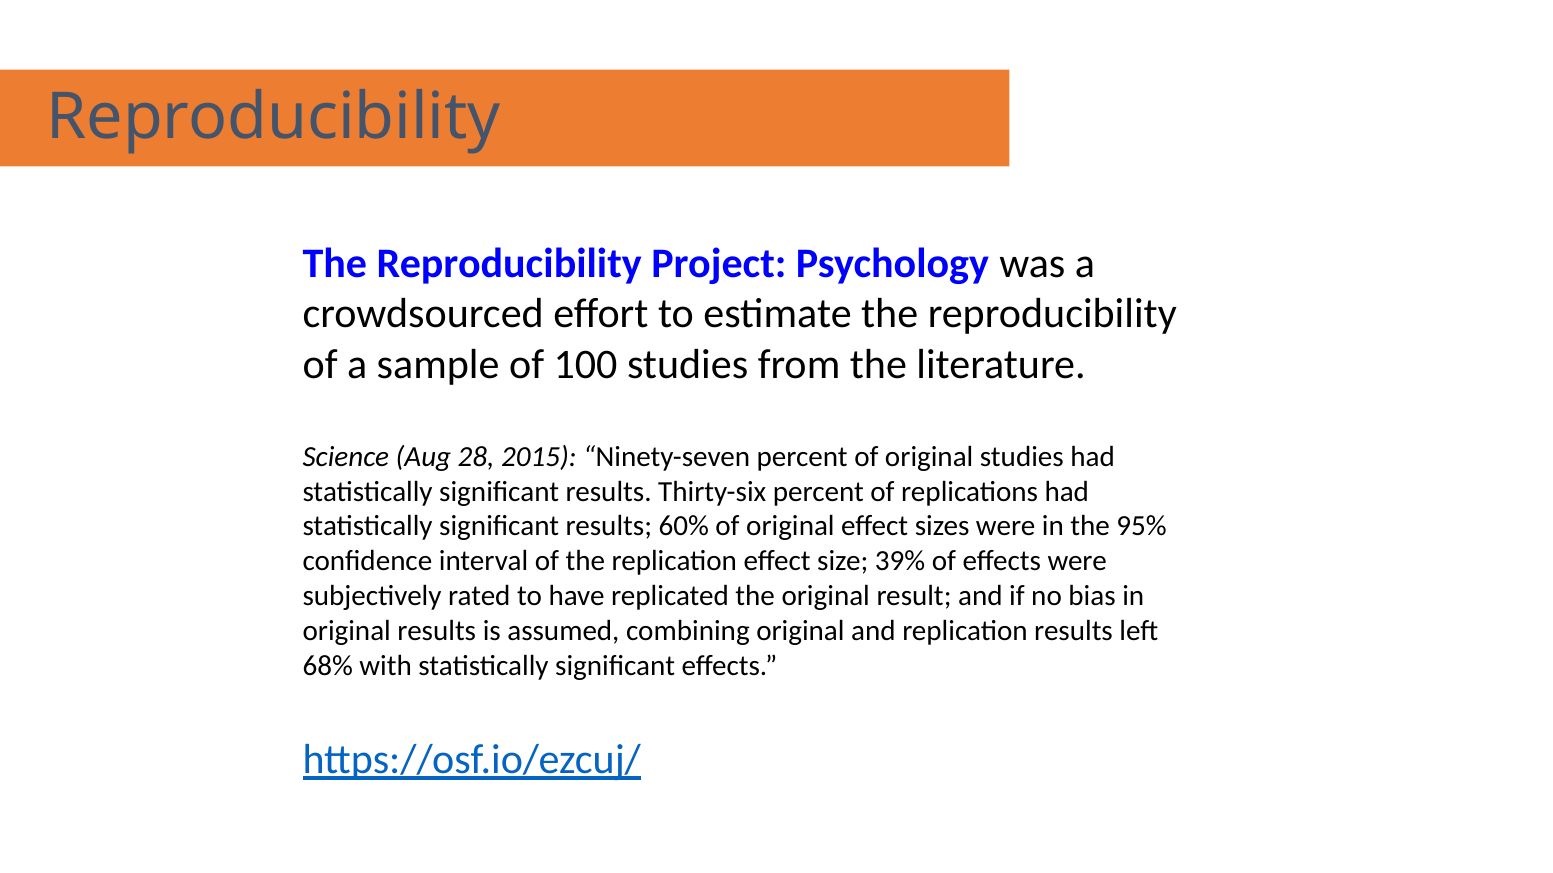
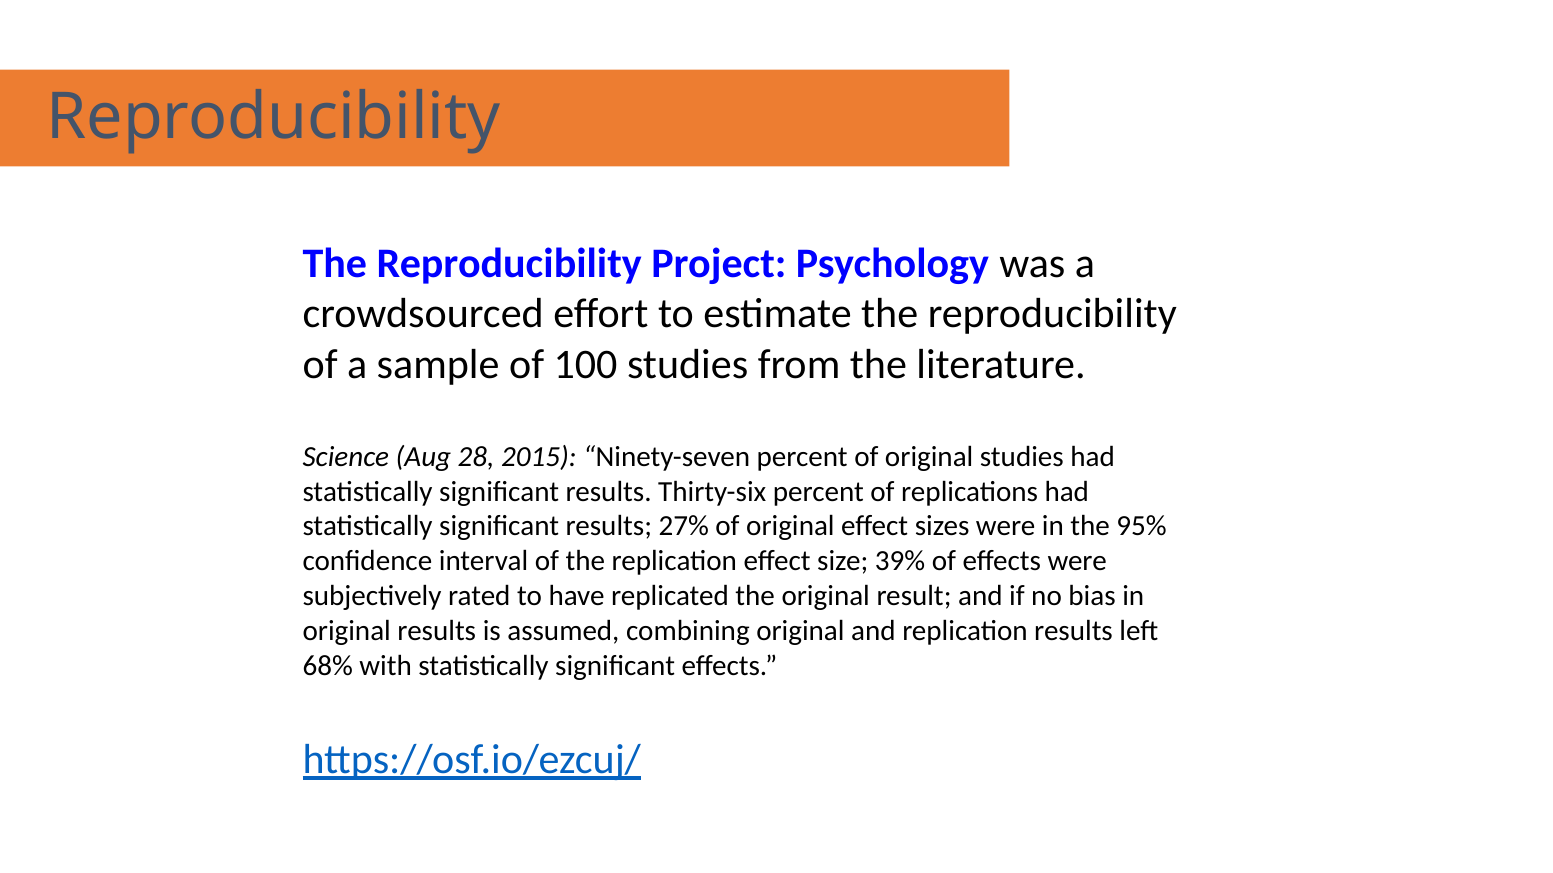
60%: 60% -> 27%
